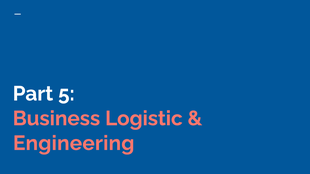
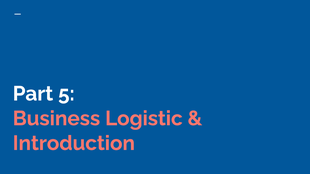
Engineering: Engineering -> Introduction
